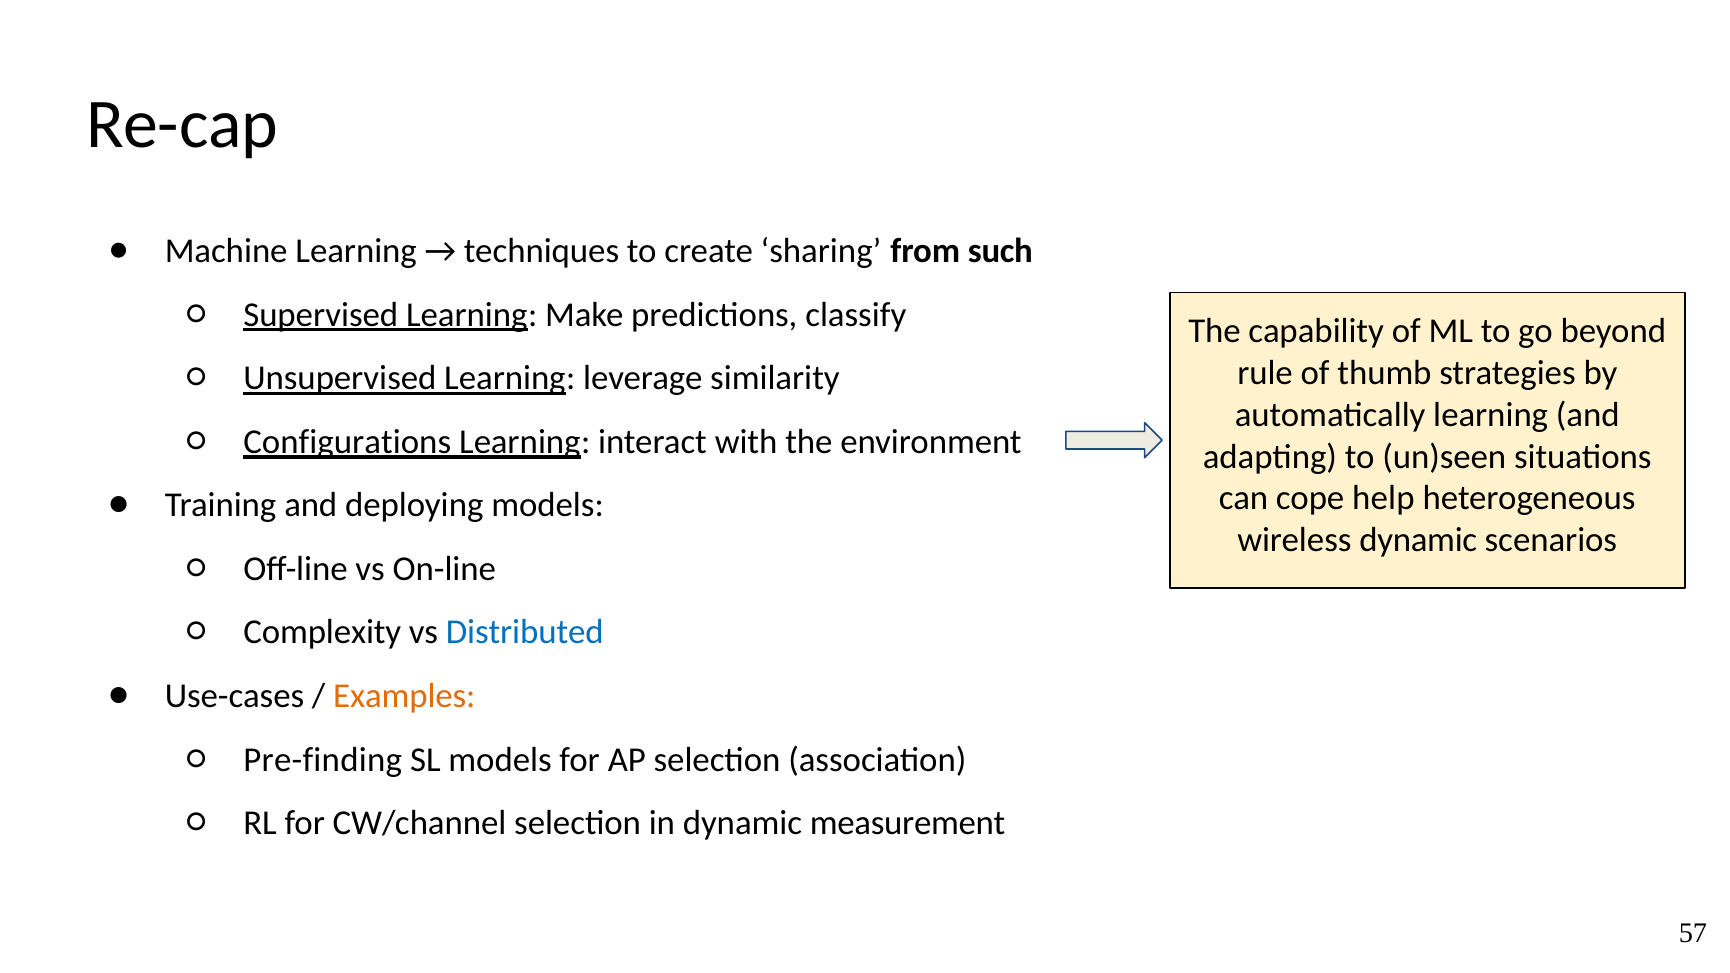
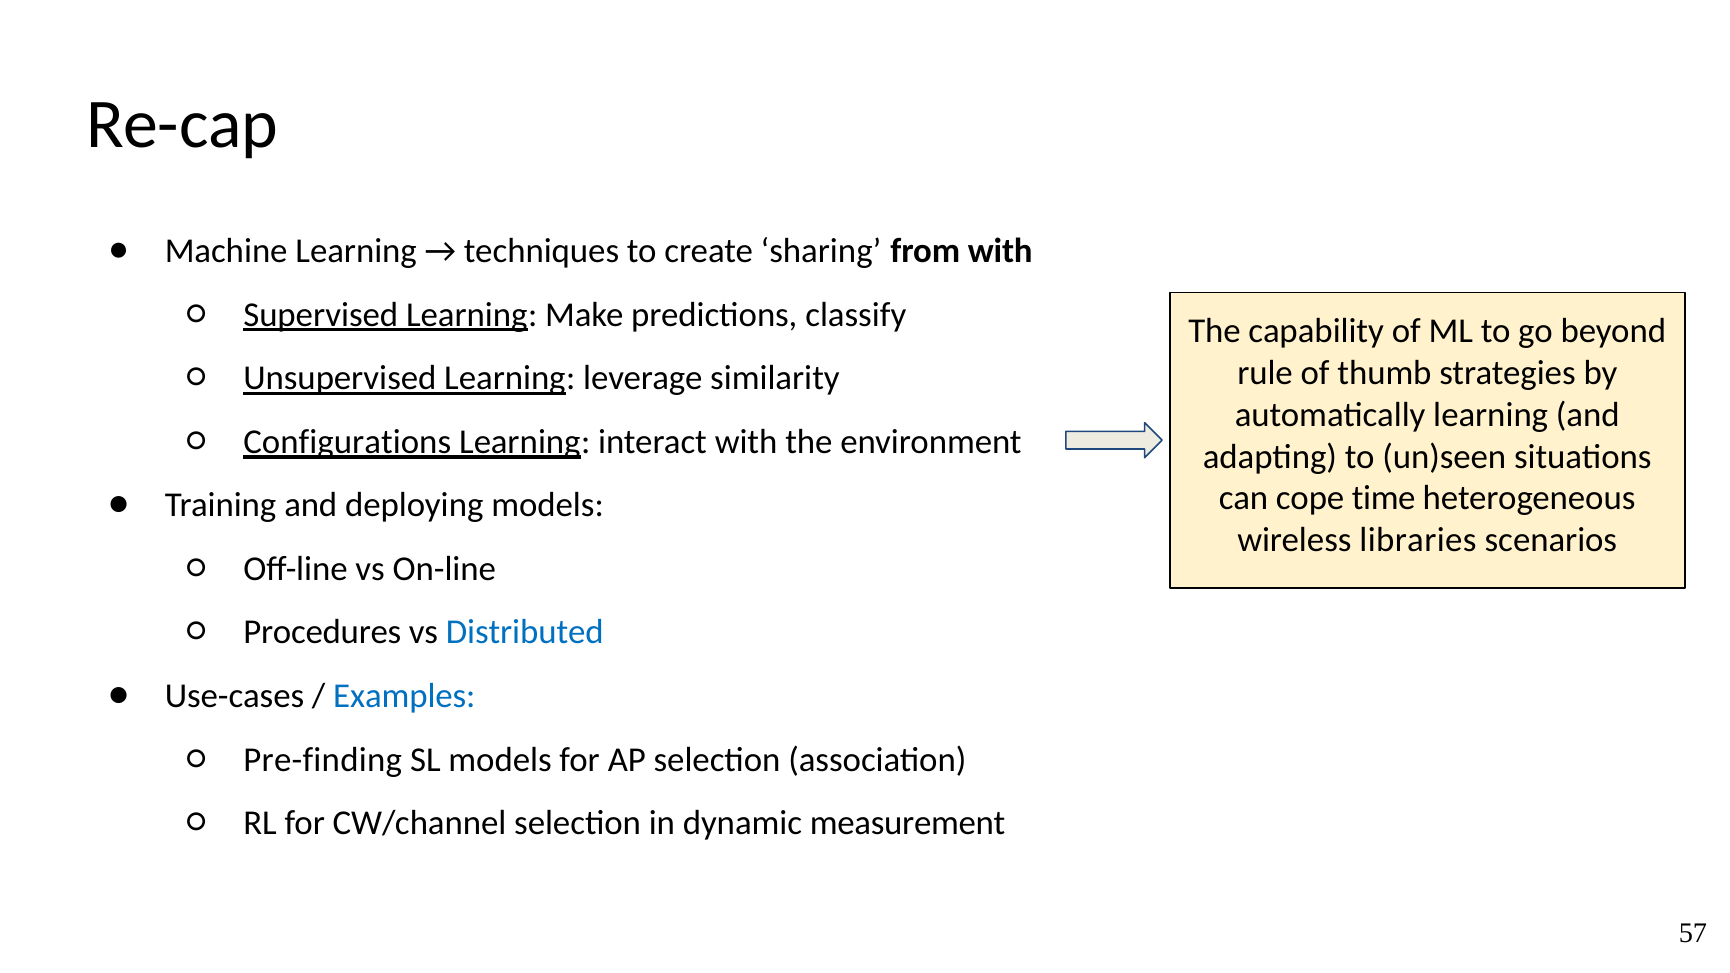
from such: such -> with
help: help -> time
wireless dynamic: dynamic -> libraries
Complexity: Complexity -> Procedures
Examples colour: orange -> blue
